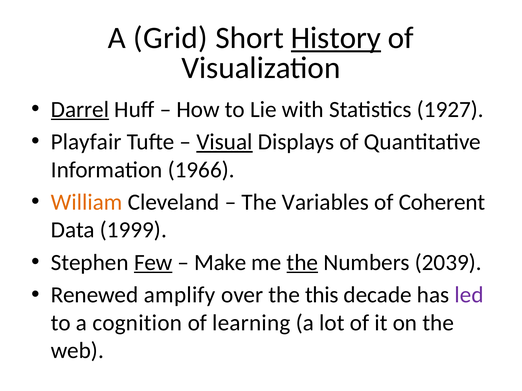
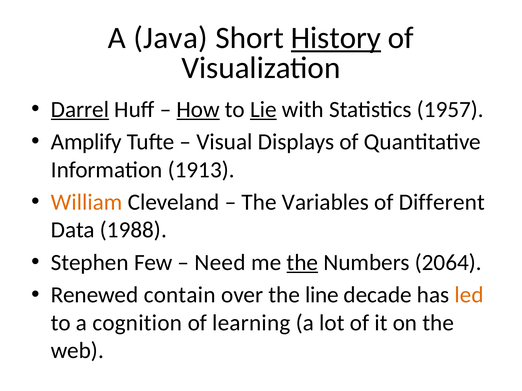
Grid: Grid -> Java
How underline: none -> present
Lie underline: none -> present
1927: 1927 -> 1957
Playfair: Playfair -> Amplify
Visual underline: present -> none
1966: 1966 -> 1913
Coherent: Coherent -> Different
1999: 1999 -> 1988
Few underline: present -> none
Make: Make -> Need
2039: 2039 -> 2064
amplify: amplify -> contain
this: this -> line
led colour: purple -> orange
